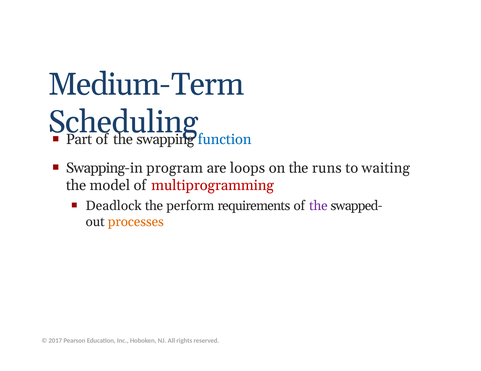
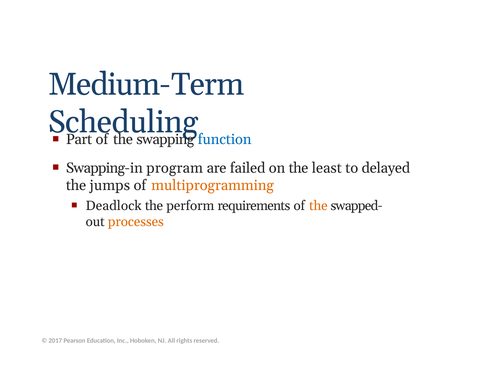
loops: loops -> failed
runs: runs -> least
waiting: waiting -> delayed
model: model -> jumps
multiprogramming colour: red -> orange
the at (318, 206) colour: purple -> orange
